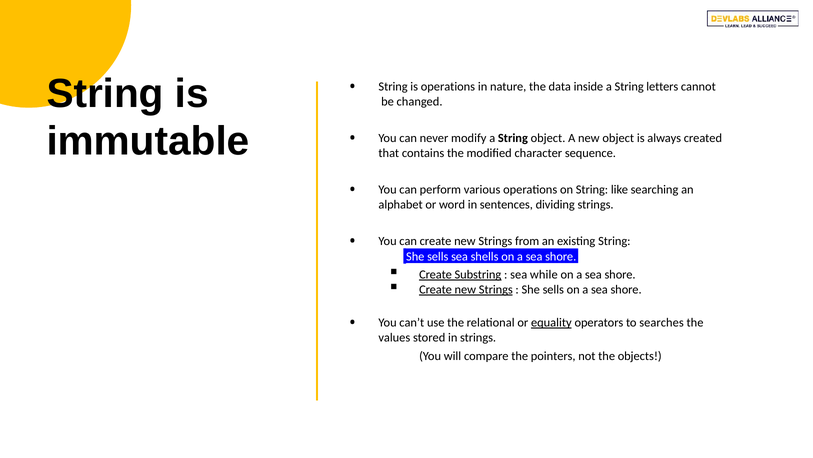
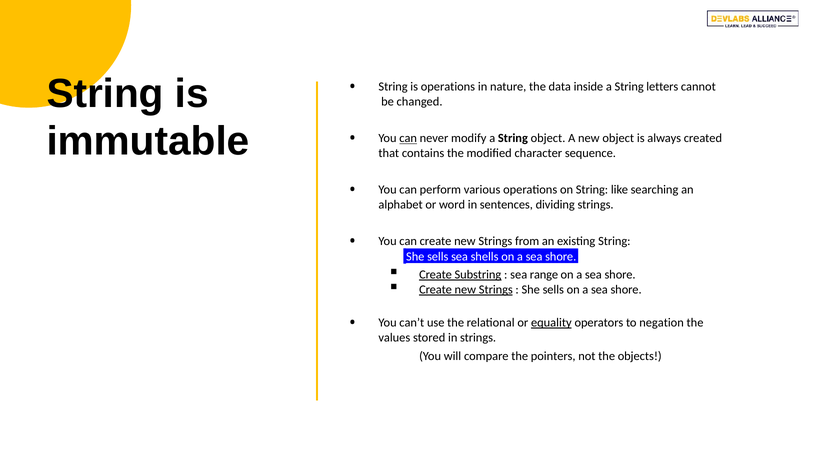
can at (408, 138) underline: none -> present
while: while -> range
searches: searches -> negation
